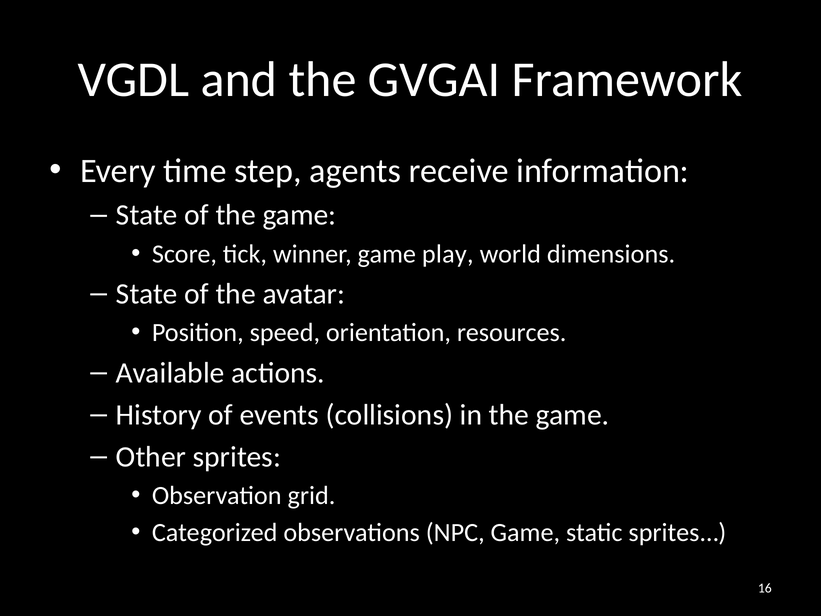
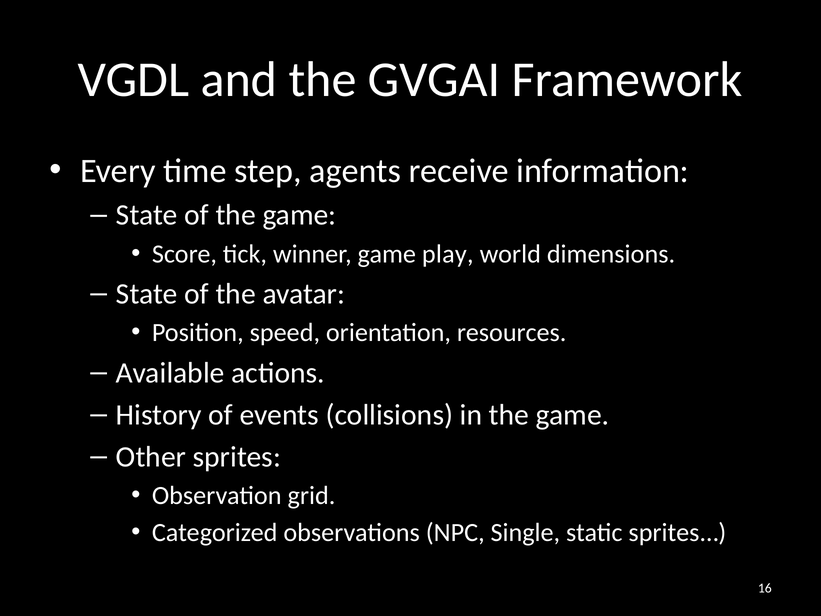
NPC Game: Game -> Single
